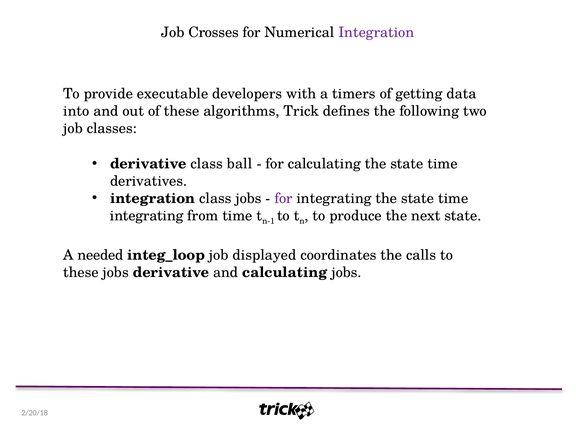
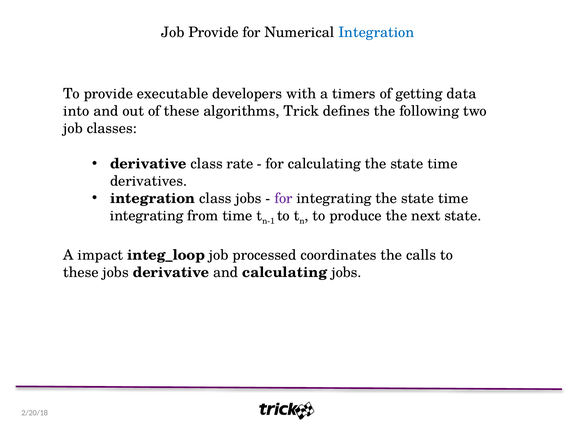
Job Crosses: Crosses -> Provide
Integration at (376, 32) colour: purple -> blue
ball: ball -> rate
needed: needed -> impact
displayed: displayed -> processed
